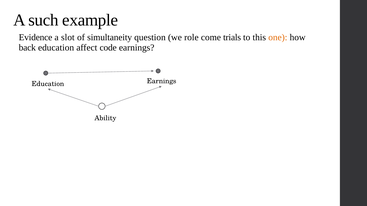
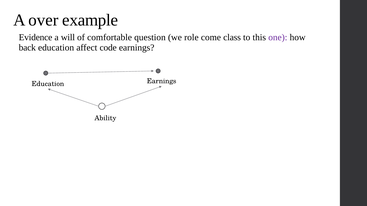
such: such -> over
slot: slot -> will
simultaneity: simultaneity -> comfortable
trials: trials -> class
one colour: orange -> purple
